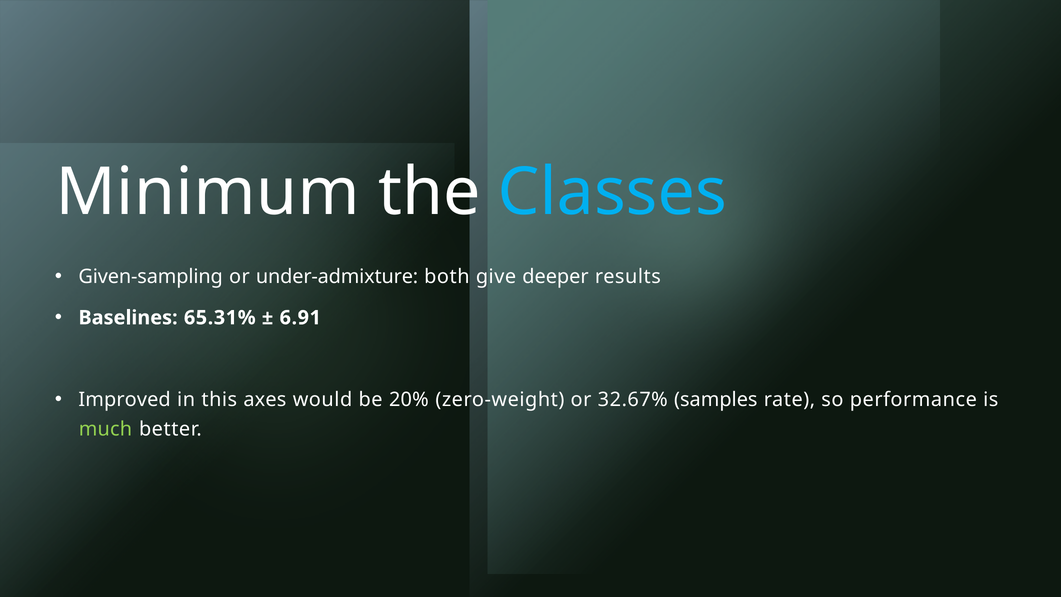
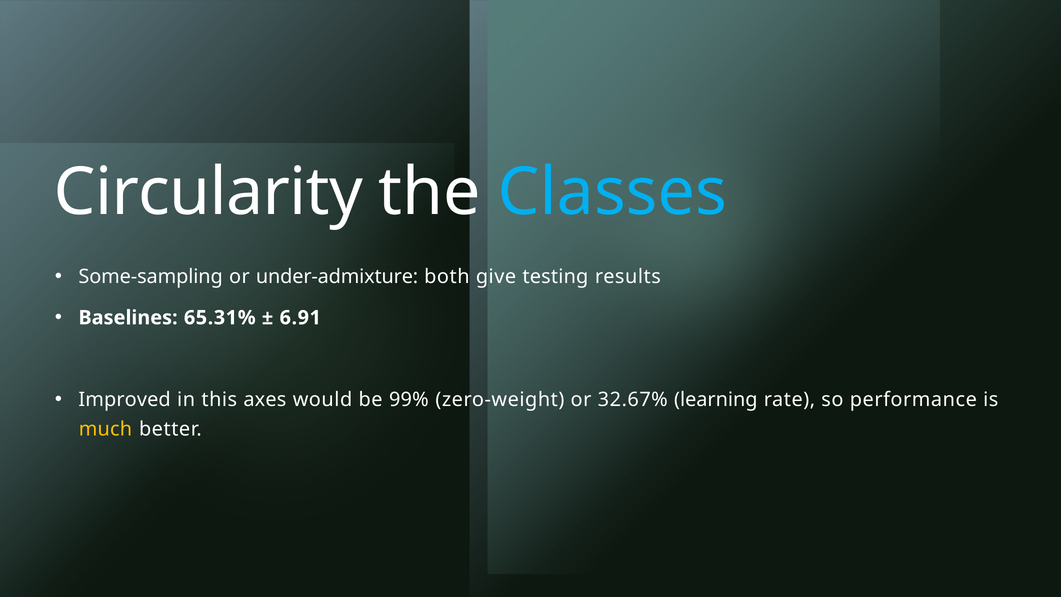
Minimum: Minimum -> Circularity
Given-sampling: Given-sampling -> Some-sampling
deeper: deeper -> testing
20%: 20% -> 99%
samples: samples -> learning
much colour: light green -> yellow
